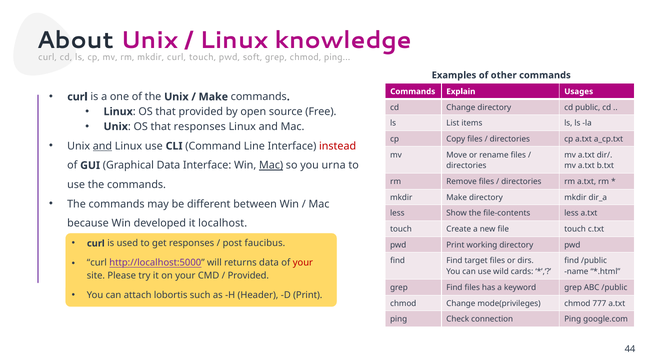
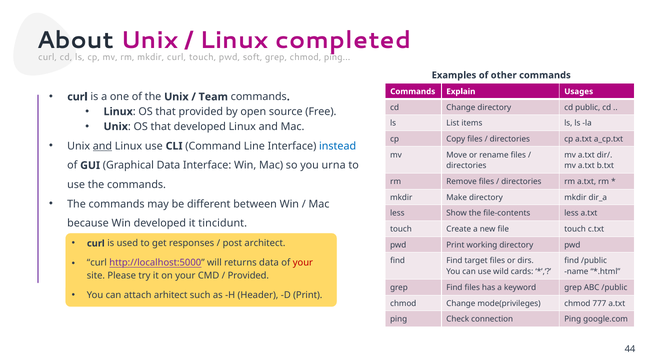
knowledge: knowledge -> completed
Make at (213, 97): Make -> Team
that responses: responses -> developed
instead colour: red -> blue
Mac at (271, 165) underline: present -> none
localhost: localhost -> tincidunt
faucibus: faucibus -> architect
lobortis: lobortis -> arhitect
